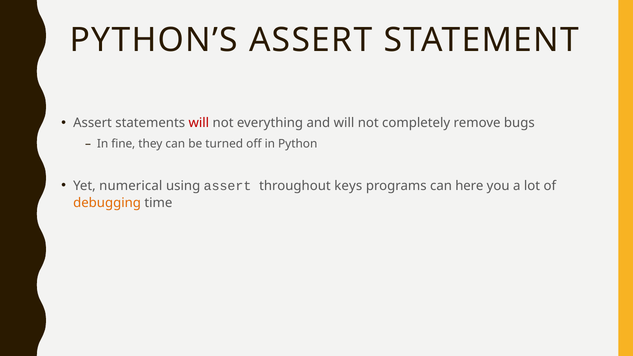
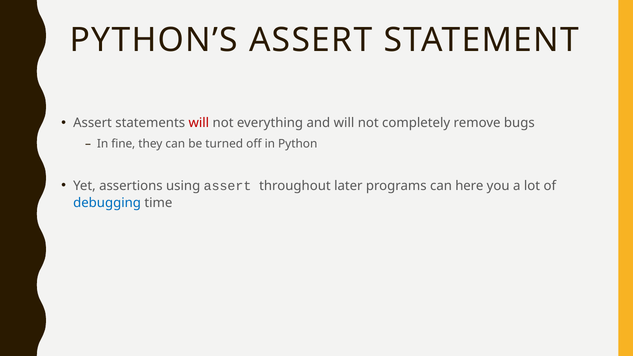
numerical: numerical -> assertions
keys: keys -> later
debugging colour: orange -> blue
